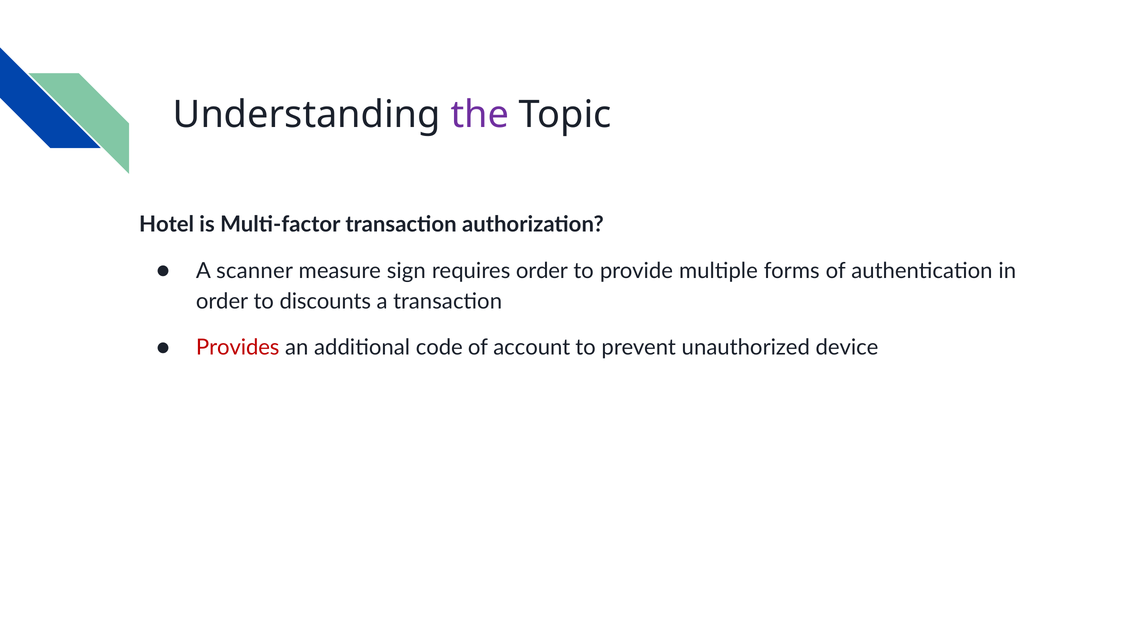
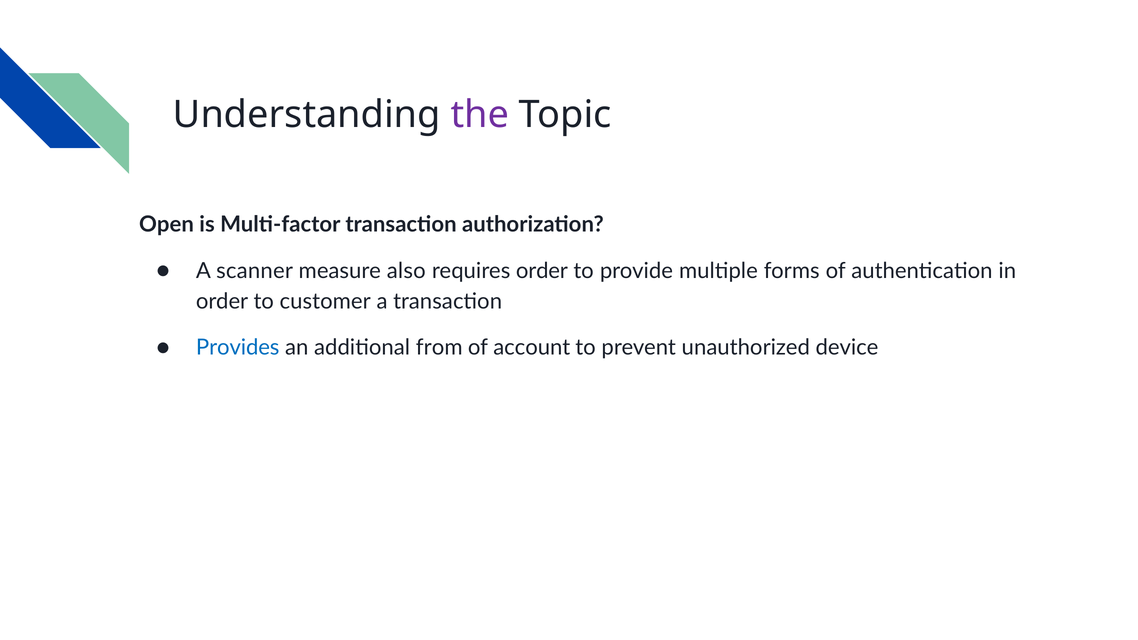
Hotel: Hotel -> Open
sign: sign -> also
discounts: discounts -> customer
Provides colour: red -> blue
code: code -> from
